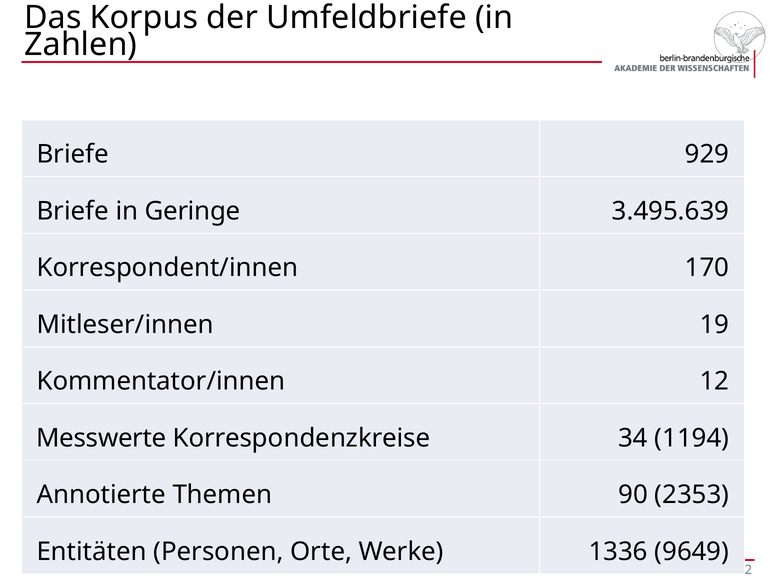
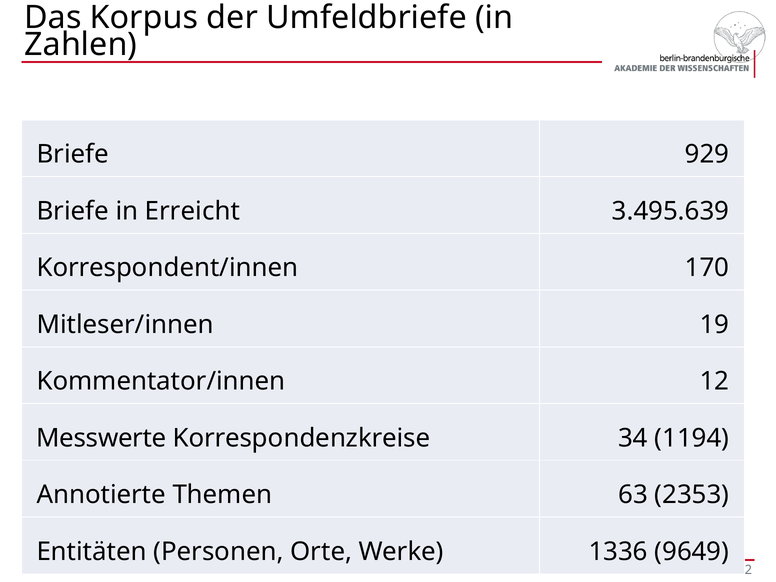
Geringe: Geringe -> Erreicht
90: 90 -> 63
